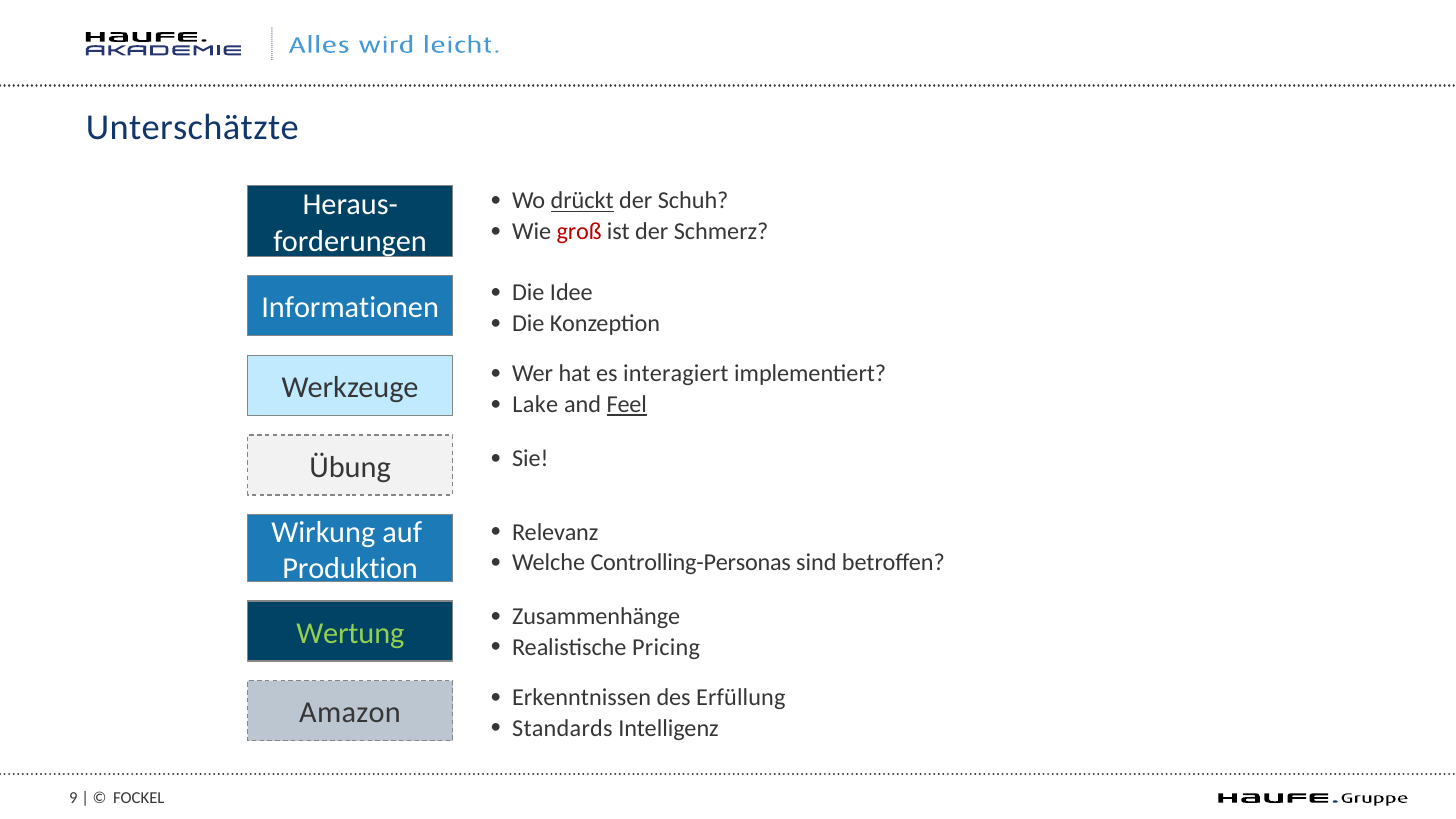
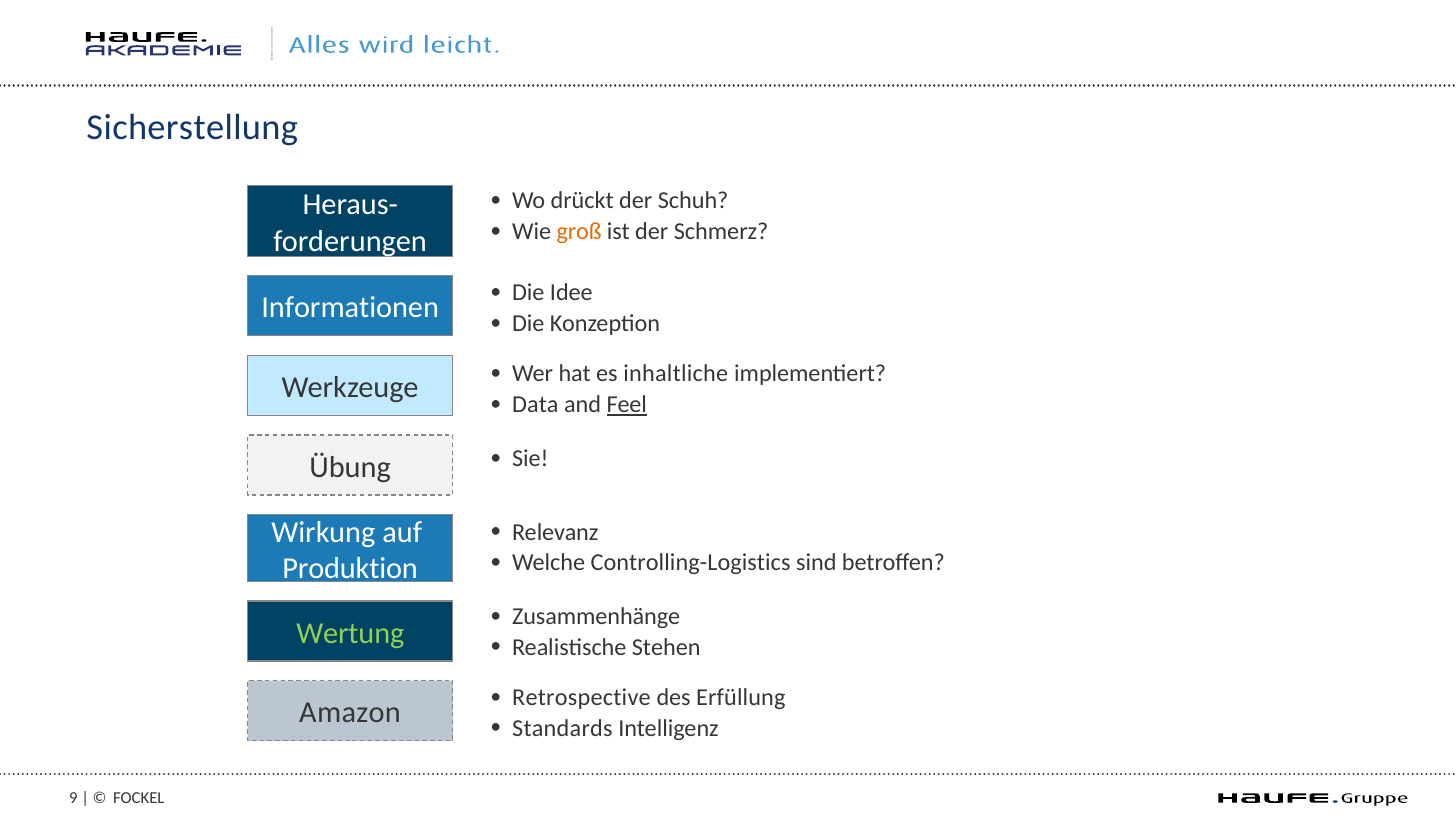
Unterschätzte: Unterschätzte -> Sicherstellung
drückt underline: present -> none
groß colour: red -> orange
interagiert: interagiert -> inhaltliche
Lake: Lake -> Data
Controlling-Personas: Controlling-Personas -> Controlling-Logistics
Pricing: Pricing -> Stehen
Erkenntnissen: Erkenntnissen -> Retrospective
